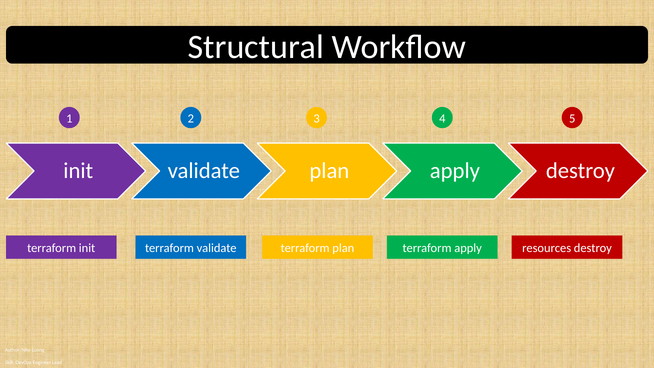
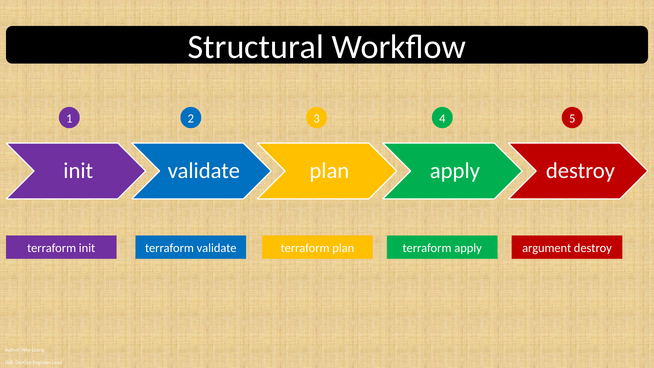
resources: resources -> argument
